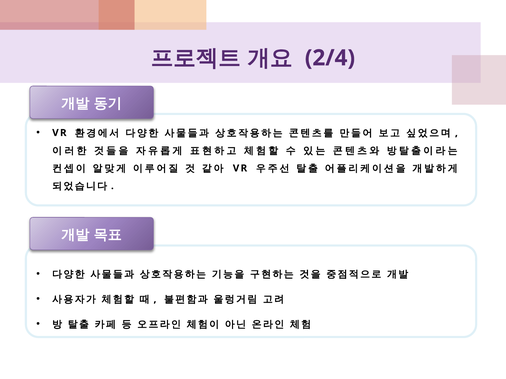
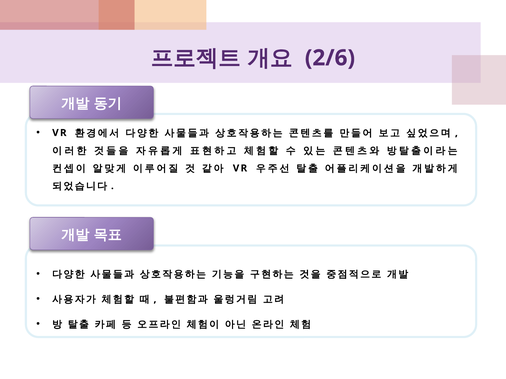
2/4: 2/4 -> 2/6
